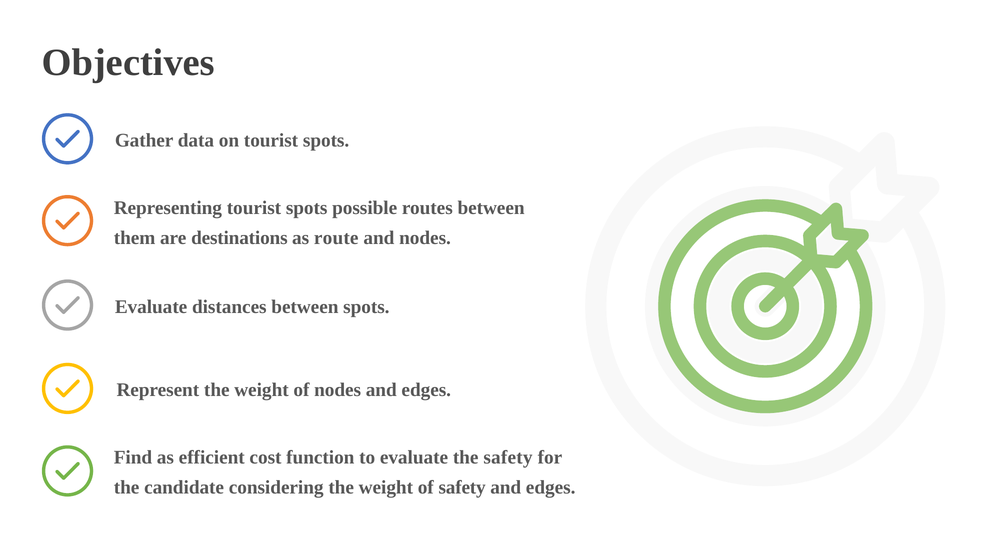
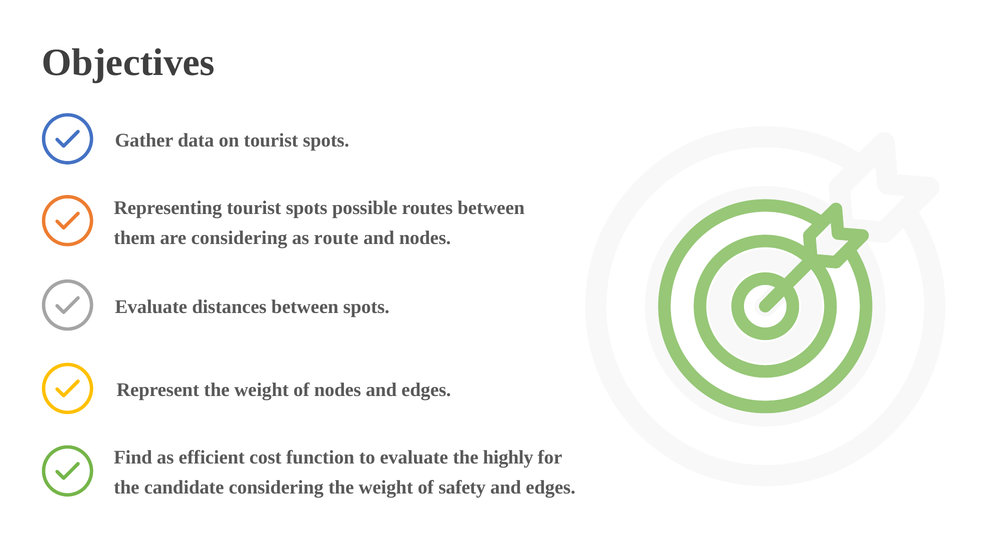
are destinations: destinations -> considering
the safety: safety -> highly
